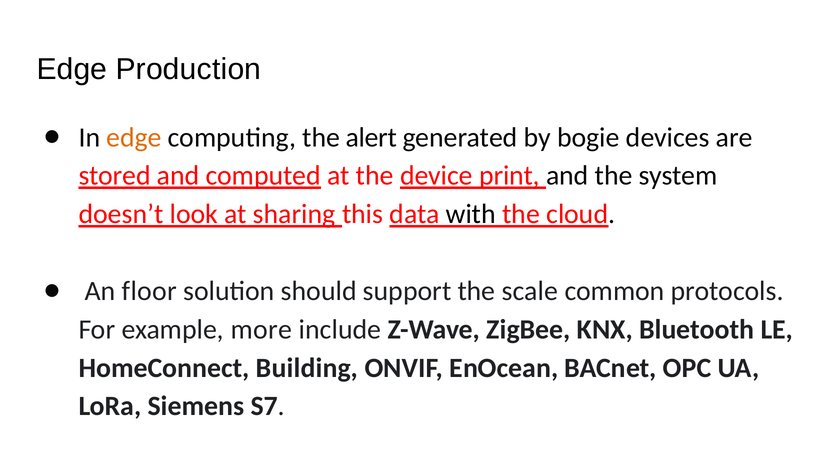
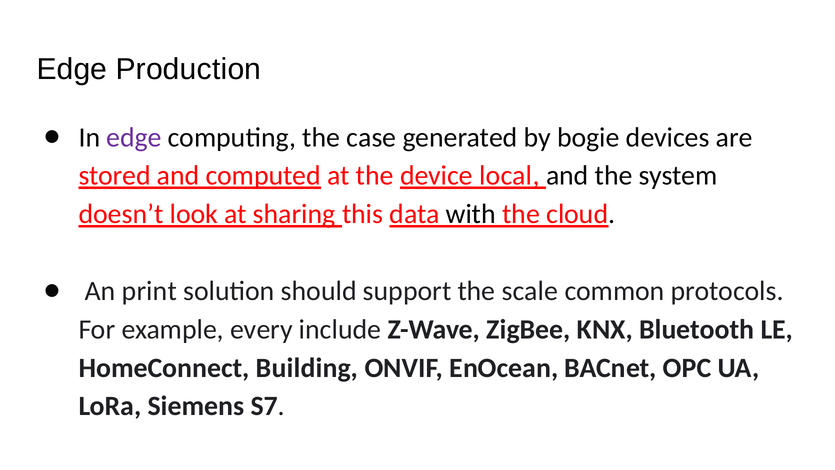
edge at (134, 137) colour: orange -> purple
alert: alert -> case
print: print -> local
floor: floor -> print
more: more -> every
